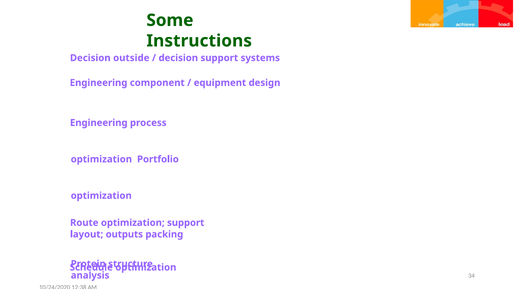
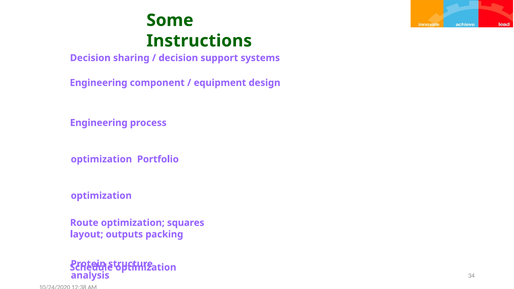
outside: outside -> sharing
optimization support: support -> squares
